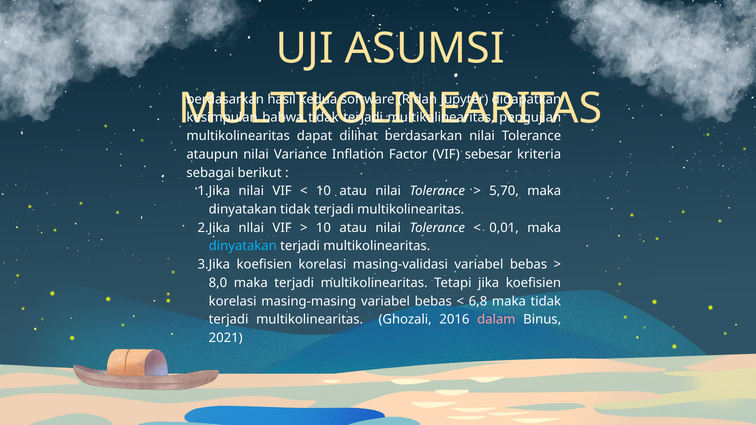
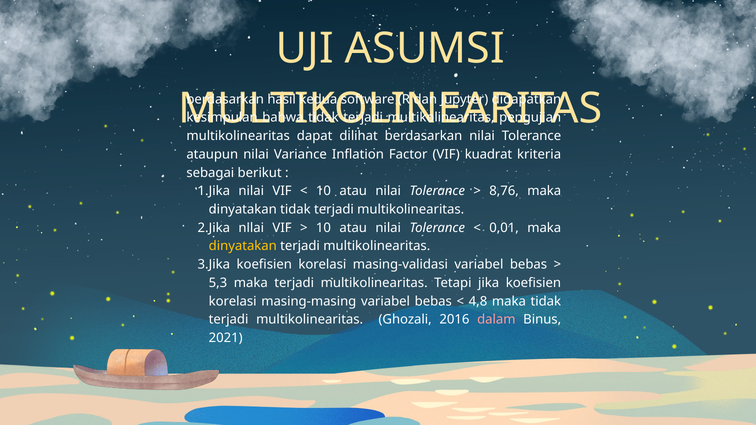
sebesar: sebesar -> kuadrat
5,70: 5,70 -> 8,76
dinyatakan at (243, 246) colour: light blue -> yellow
8,0: 8,0 -> 5,3
6,8: 6,8 -> 4,8
